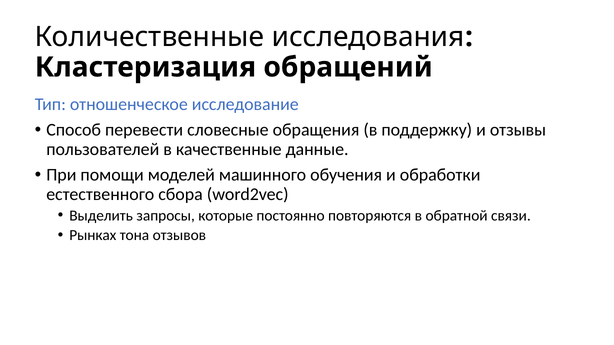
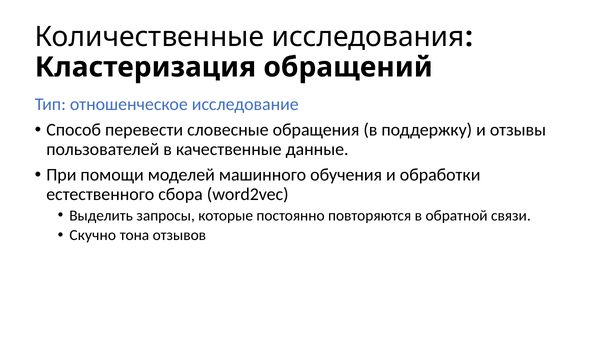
Рынках: Рынках -> Скучно
